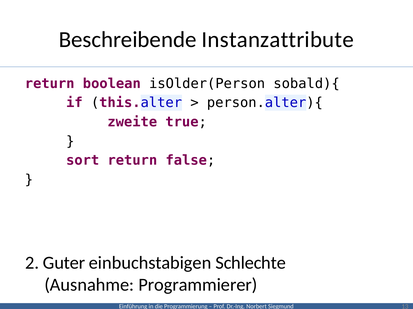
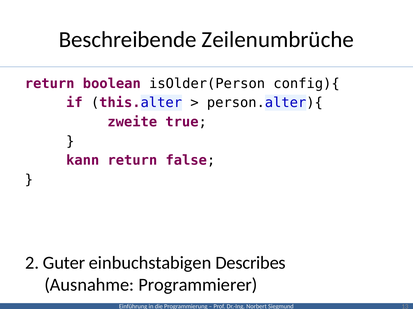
Instanzattribute: Instanzattribute -> Zeilenumbrüche
sobald){: sobald){ -> config){
sort: sort -> kann
Schlechte: Schlechte -> Describes
